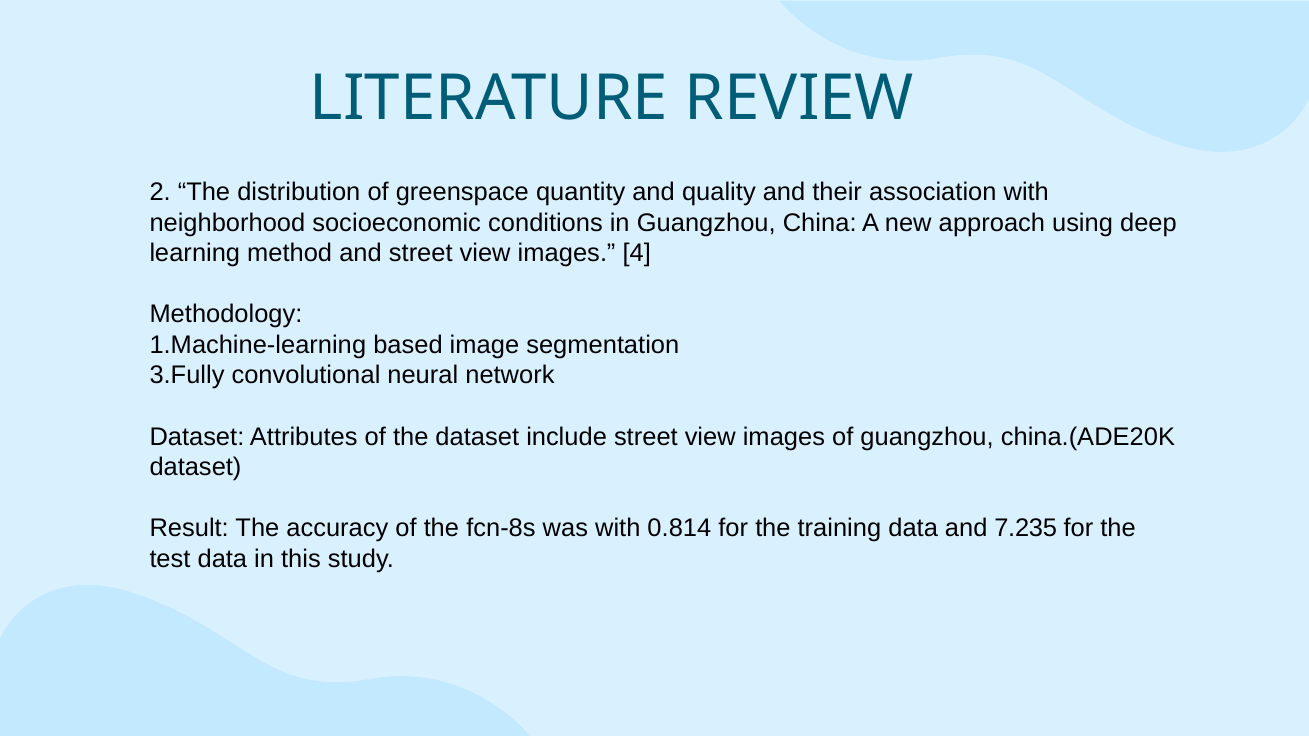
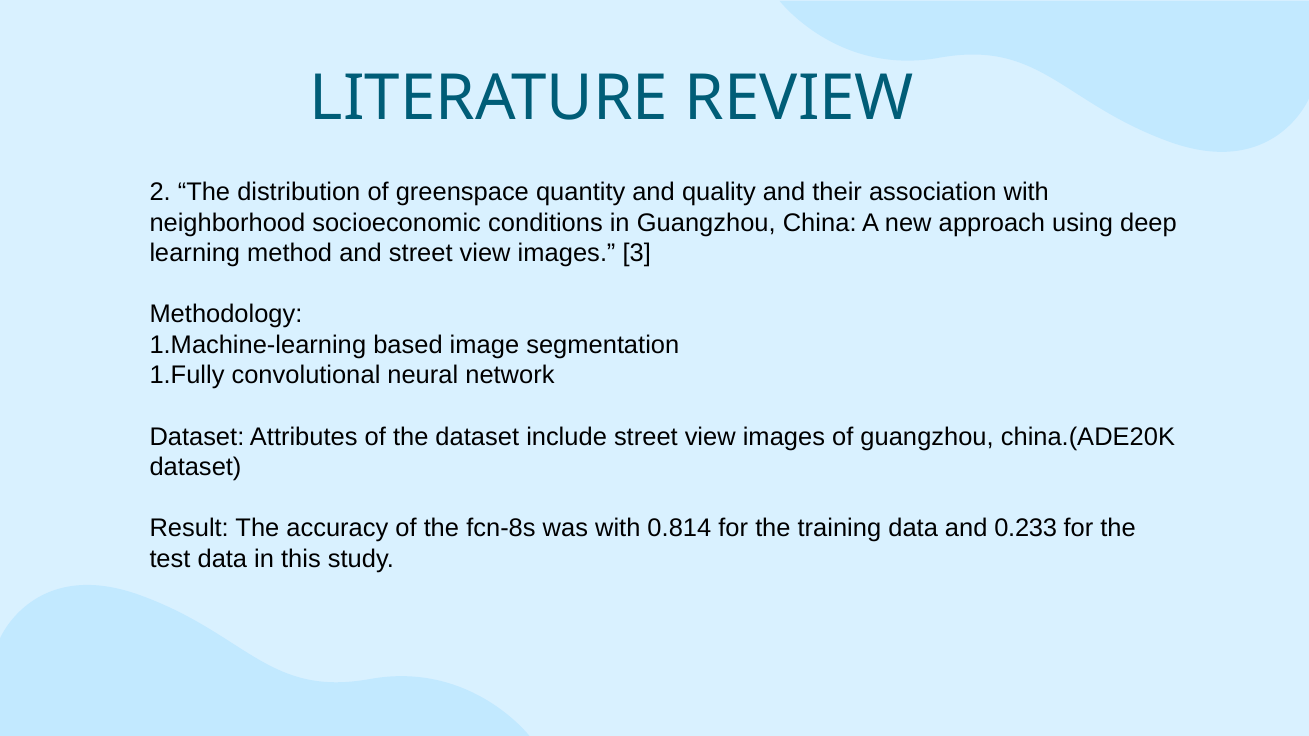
4: 4 -> 3
3.Fully: 3.Fully -> 1.Fully
7.235: 7.235 -> 0.233
